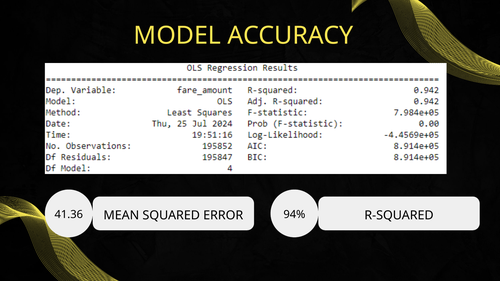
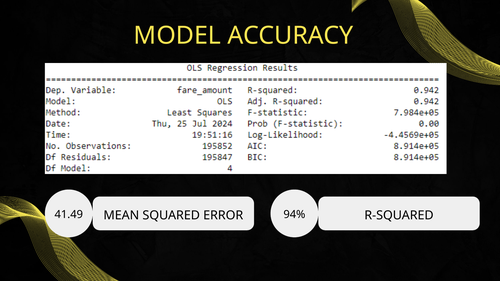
41.36: 41.36 -> 41.49
